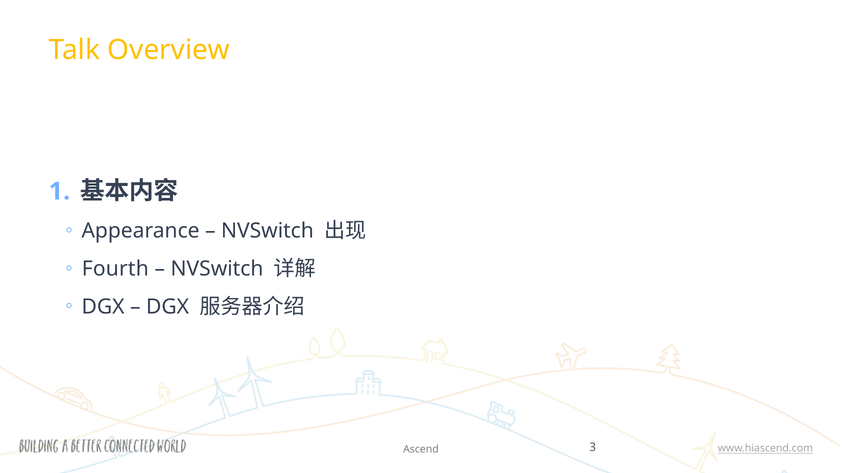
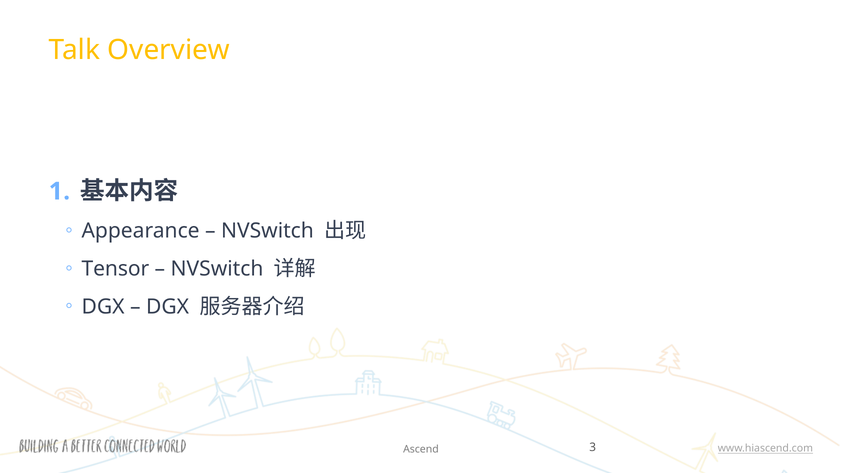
Fourth: Fourth -> Tensor
